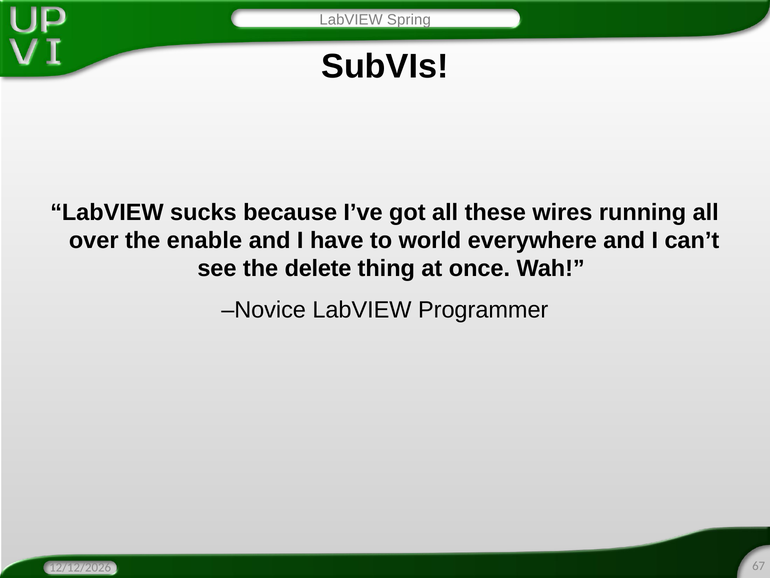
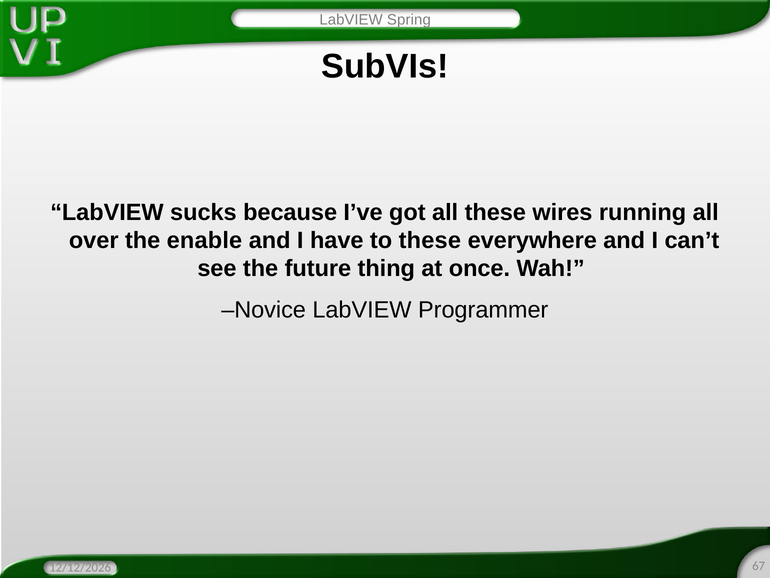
to world: world -> these
delete: delete -> future
